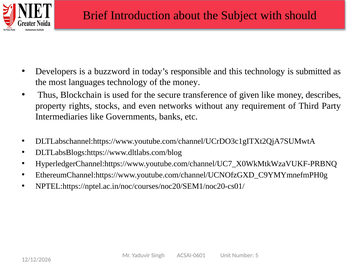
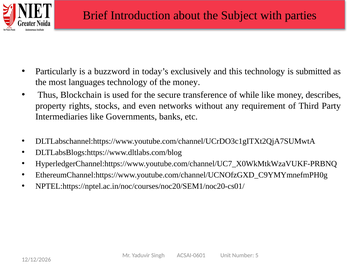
should: should -> parties
Developers: Developers -> Particularly
responsible: responsible -> exclusively
given: given -> while
